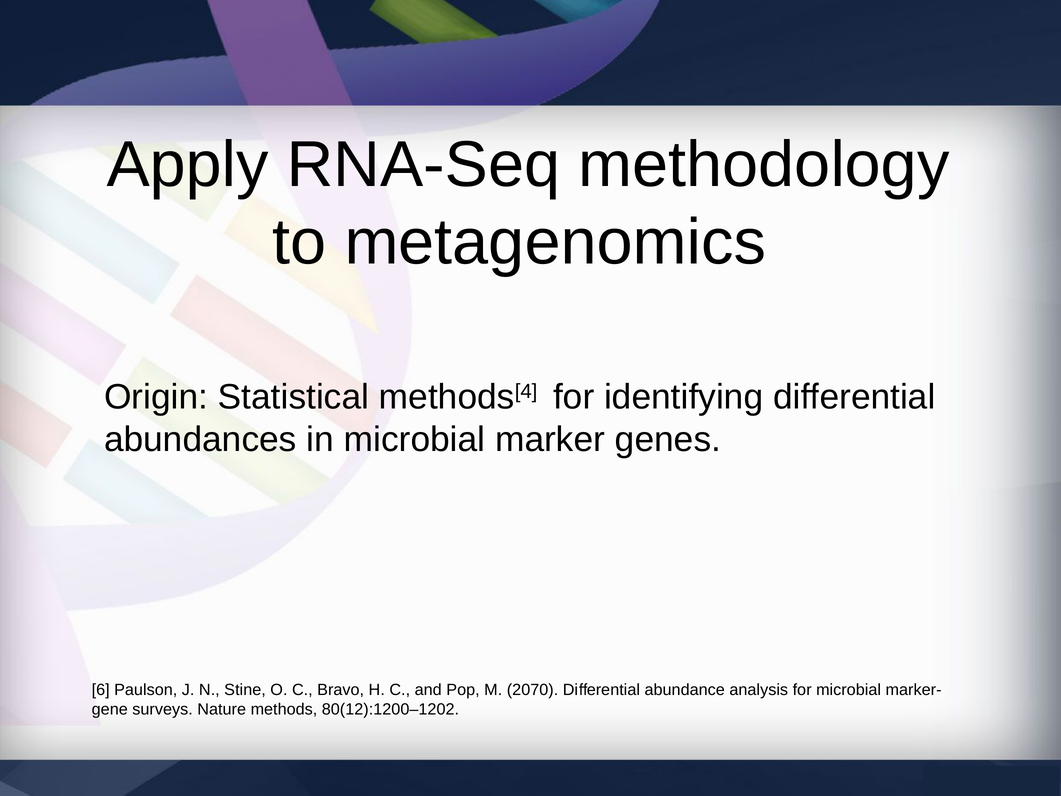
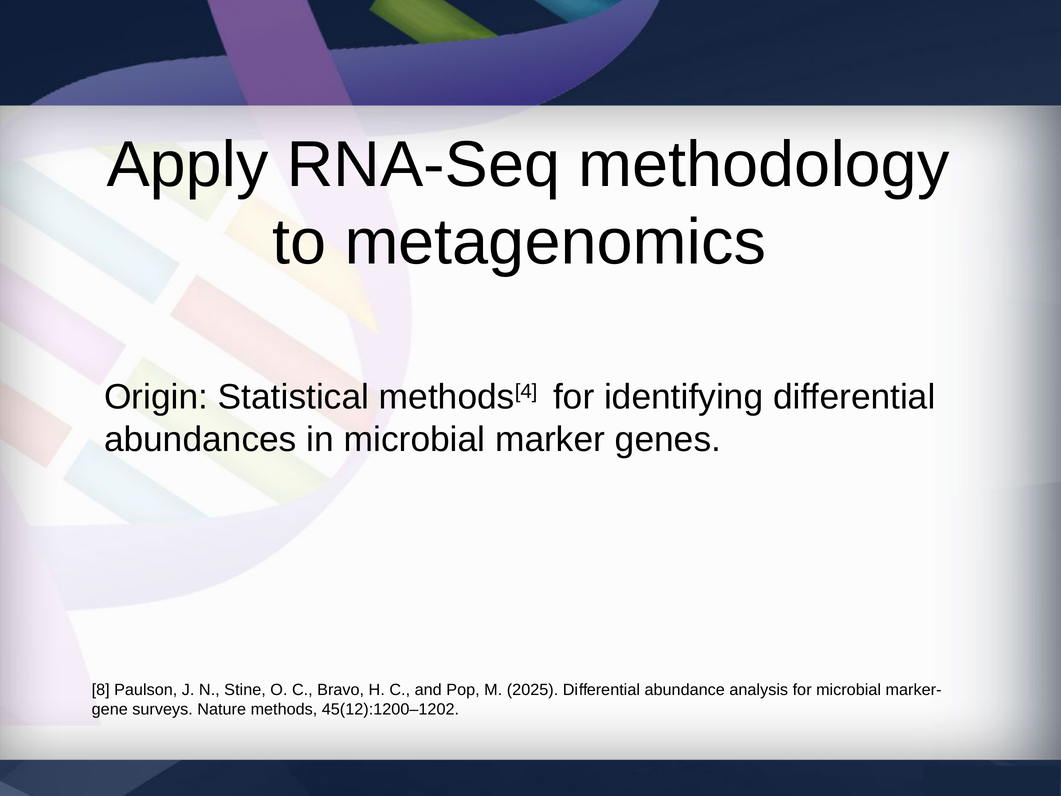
6: 6 -> 8
2070: 2070 -> 2025
80(12):1200–1202: 80(12):1200–1202 -> 45(12):1200–1202
